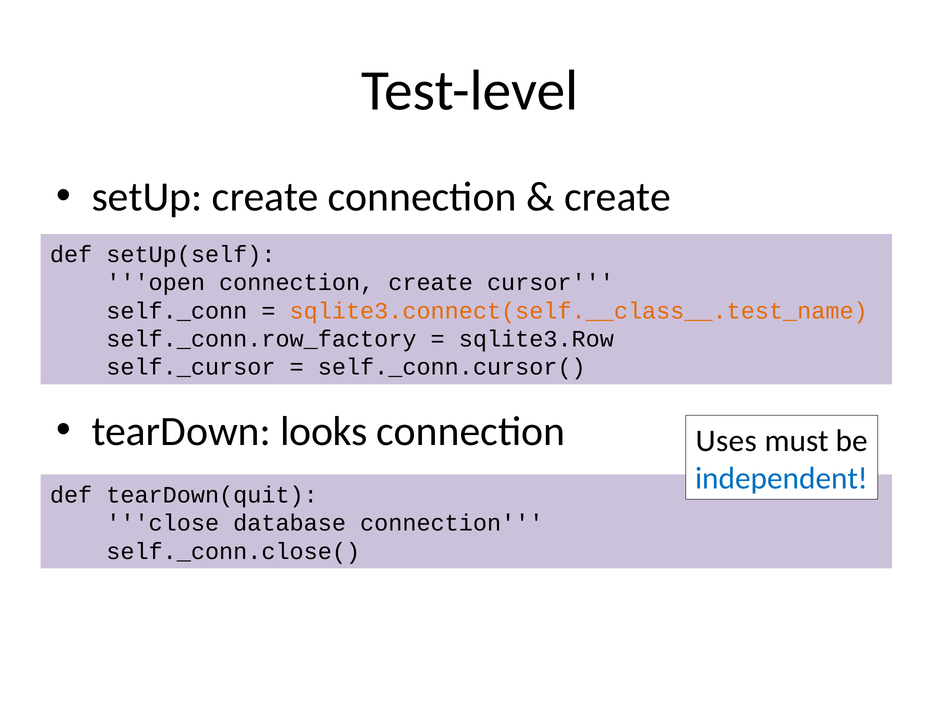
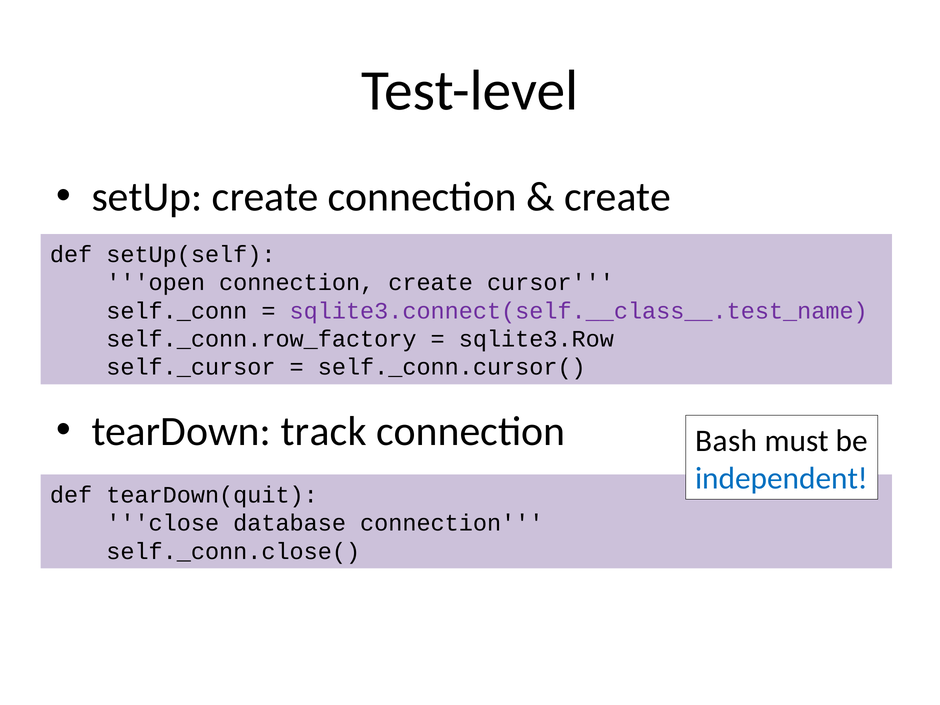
sqlite3.connect(self.__class__.test_name colour: orange -> purple
looks: looks -> track
Uses: Uses -> Bash
